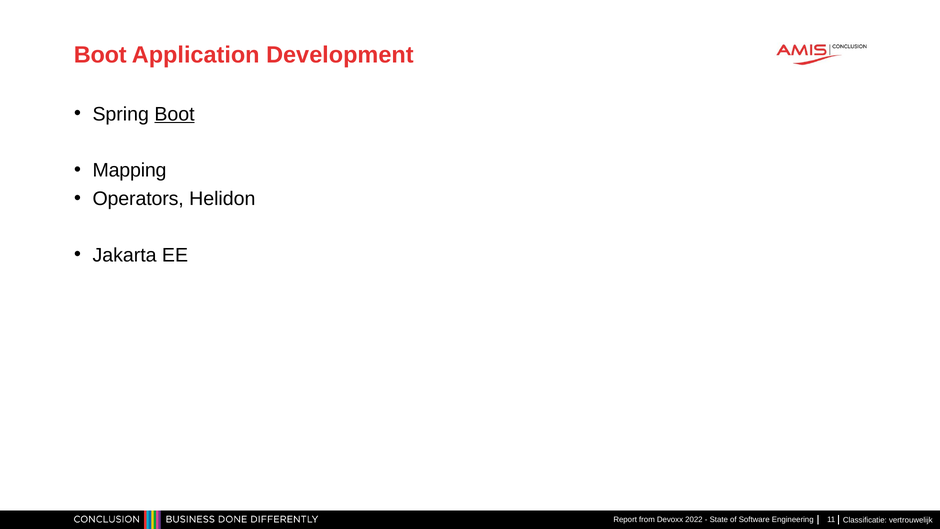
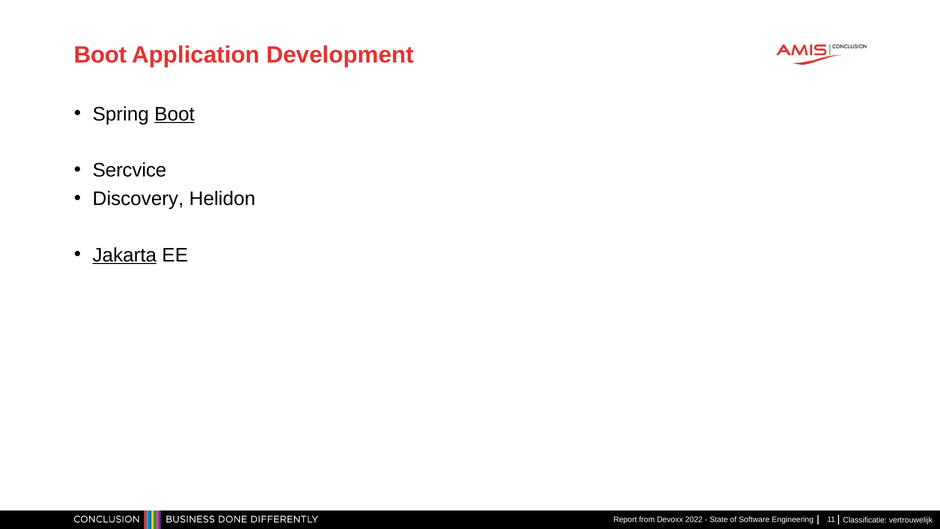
Mapping: Mapping -> Sercvice
Operators: Operators -> Discovery
Jakarta underline: none -> present
